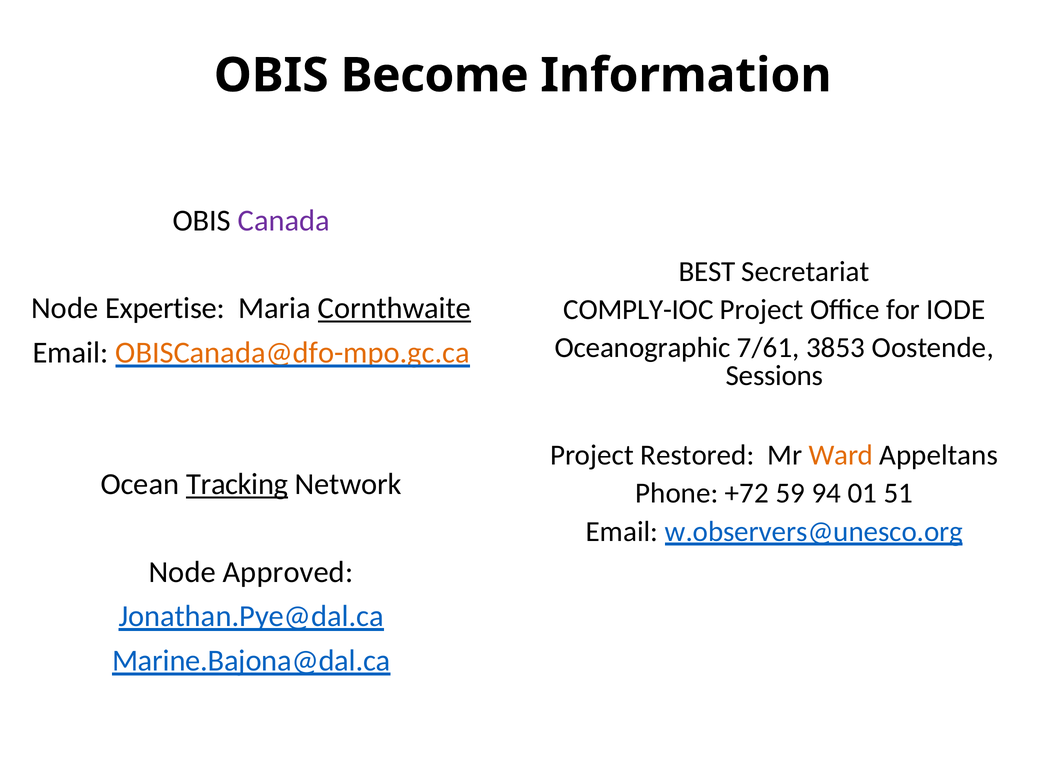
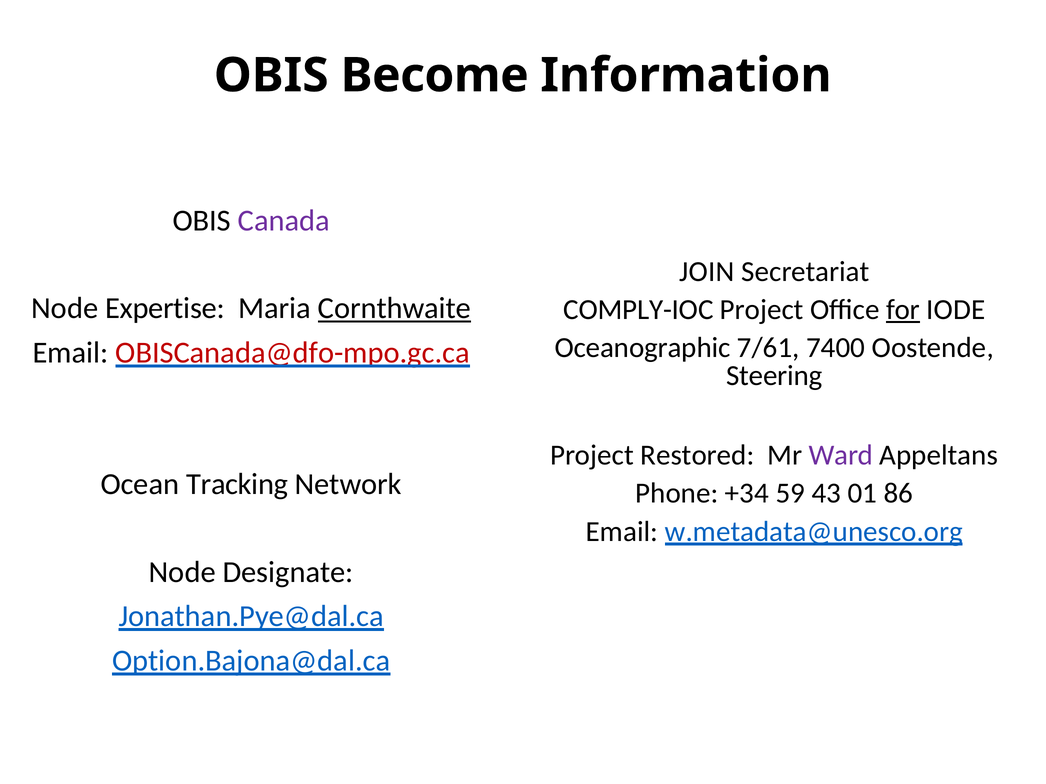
BEST: BEST -> JOIN
for underline: none -> present
3853: 3853 -> 7400
OBISCanada@dfo-mpo.gc.ca colour: orange -> red
Sessions: Sessions -> Steering
Ward colour: orange -> purple
Tracking underline: present -> none
+72: +72 -> +34
94: 94 -> 43
51: 51 -> 86
w.observers@unesco.org: w.observers@unesco.org -> w.metadata@unesco.org
Approved: Approved -> Designate
Marine.Bajona@dal.ca: Marine.Bajona@dal.ca -> Option.Bajona@dal.ca
